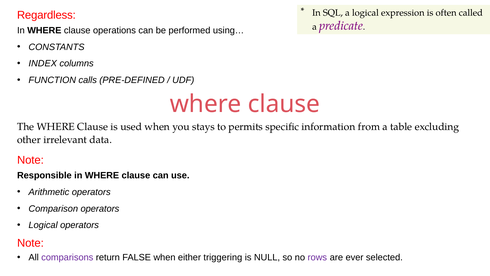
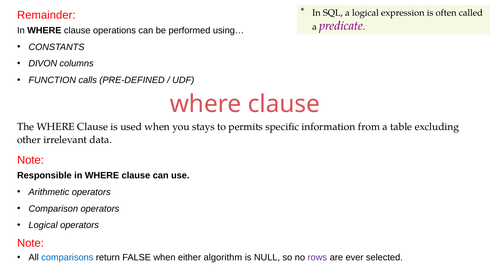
Regardless: Regardless -> Remainder
INDEX: INDEX -> DIVON
comparisons colour: purple -> blue
triggering: triggering -> algorithm
